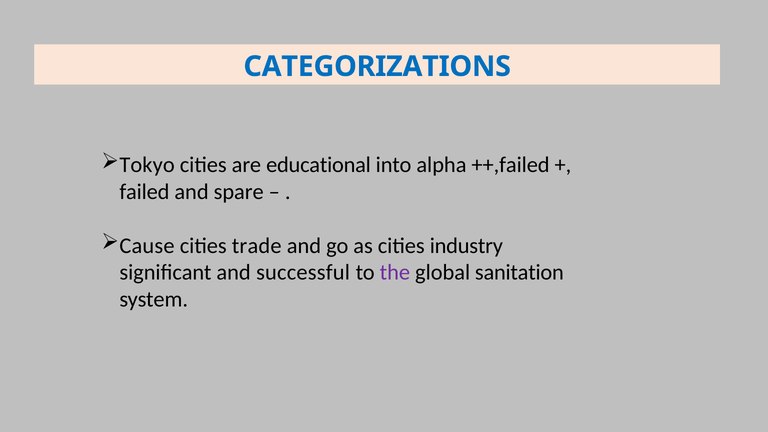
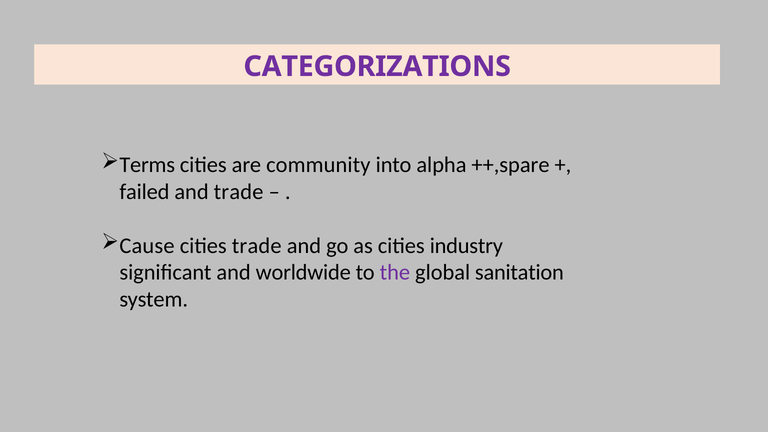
CATEGORIZATIONS colour: blue -> purple
Tokyo: Tokyo -> Terms
educational: educational -> community
++,failed: ++,failed -> ++,spare
and spare: spare -> trade
successful: successful -> worldwide
